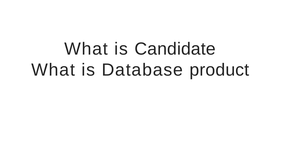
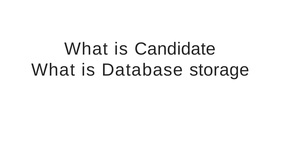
product: product -> storage
